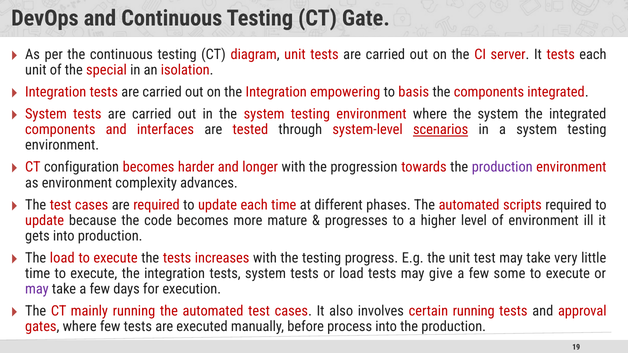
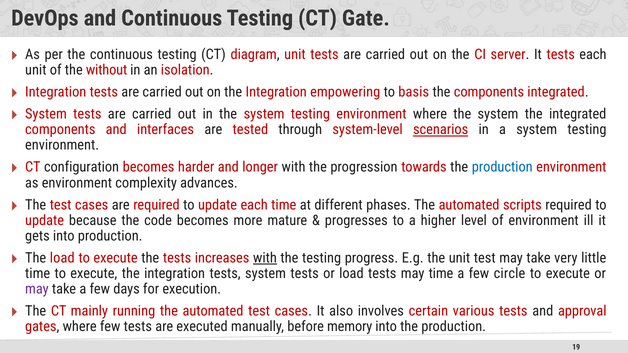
special: special -> without
production at (502, 167) colour: purple -> blue
with at (265, 258) underline: none -> present
may give: give -> time
some: some -> circle
certain running: running -> various
process: process -> memory
